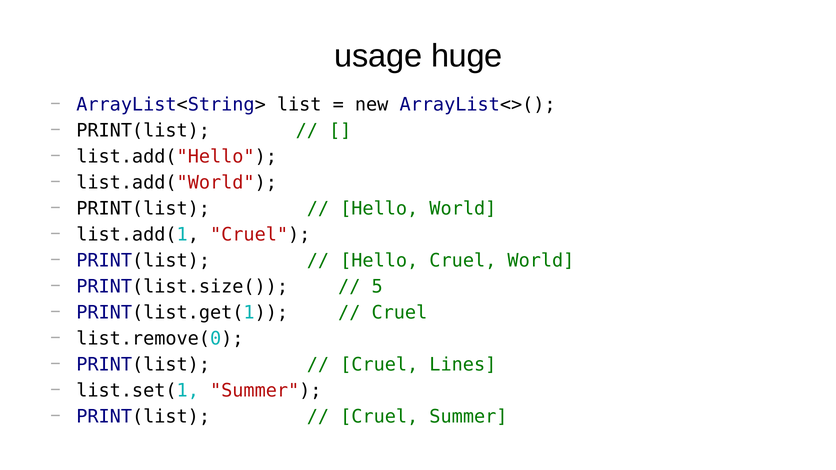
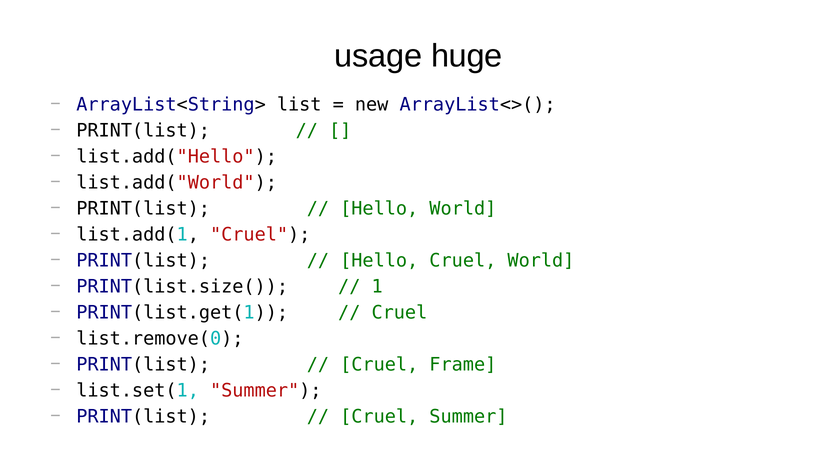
5: 5 -> 1
Lines: Lines -> Frame
